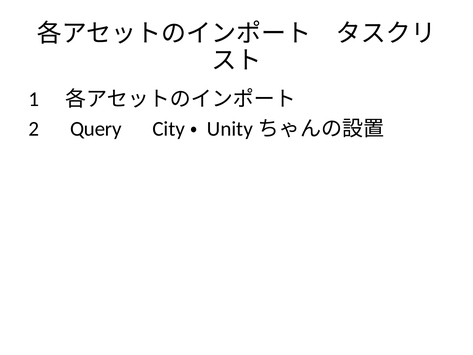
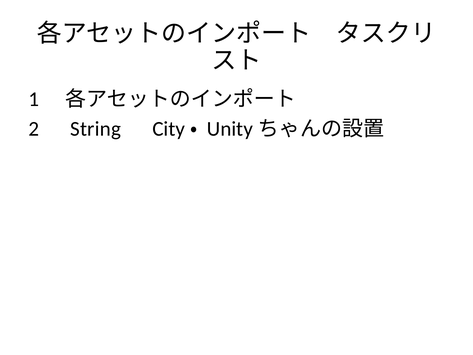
Query: Query -> String
